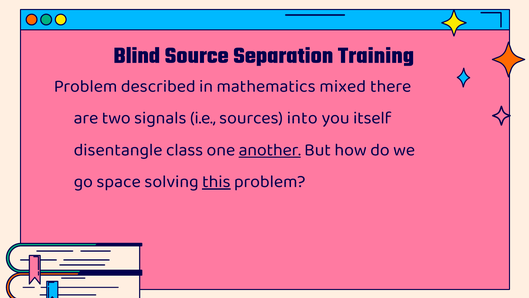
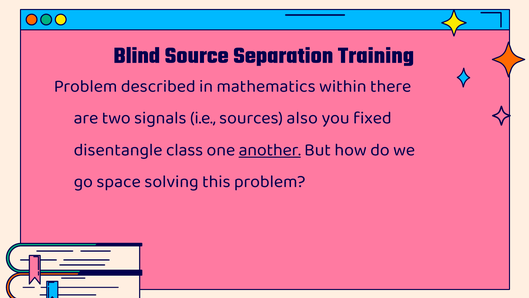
mixed: mixed -> within
into: into -> also
itself: itself -> fixed
this underline: present -> none
